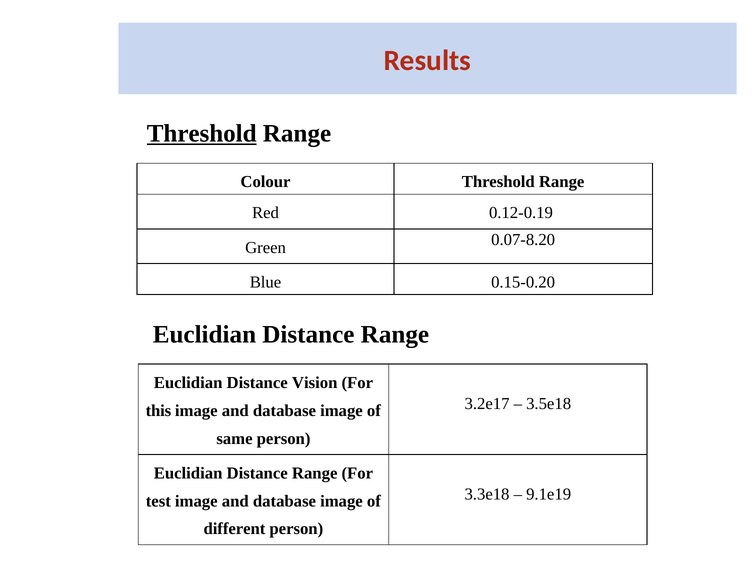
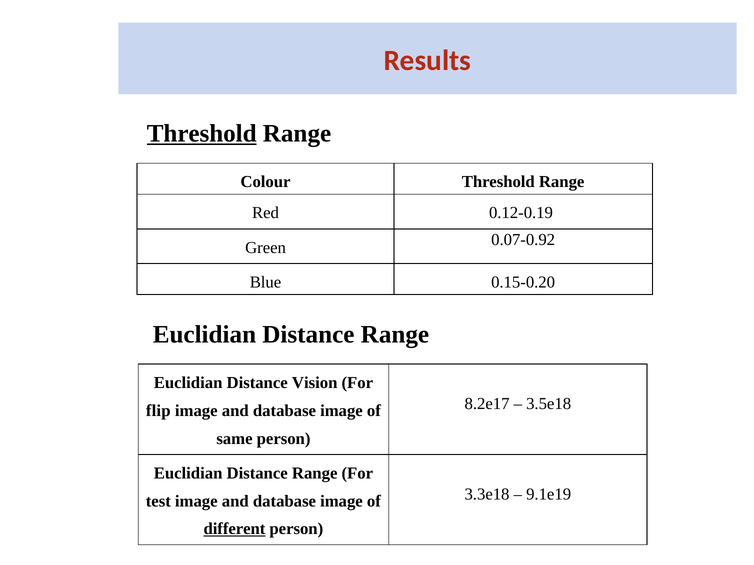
0.07-8.20: 0.07-8.20 -> 0.07-0.92
3.2e17: 3.2e17 -> 8.2e17
this: this -> flip
different underline: none -> present
